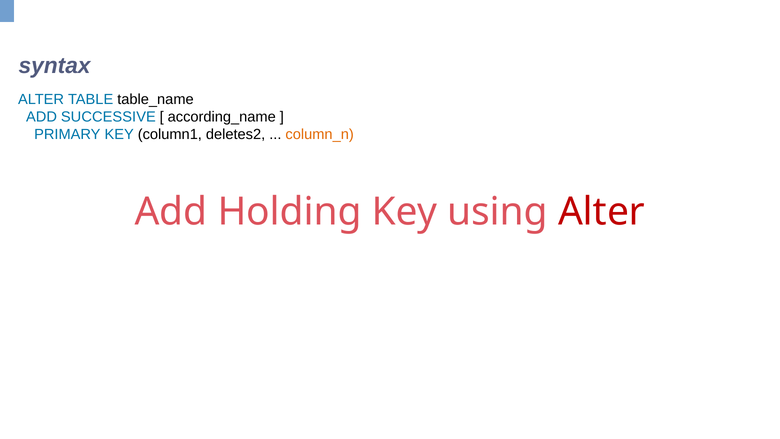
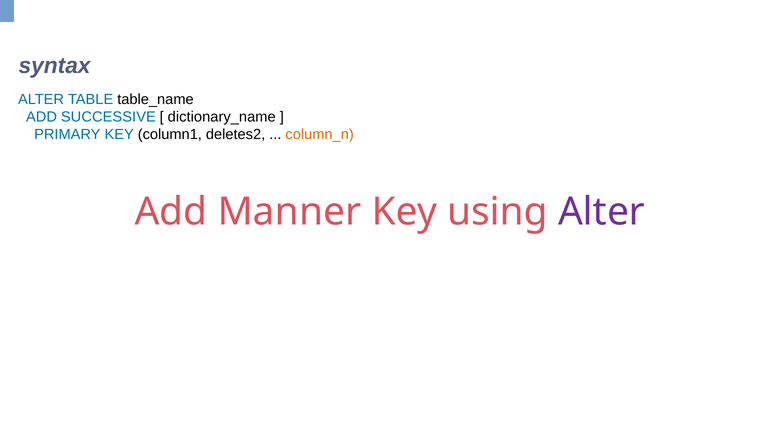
according_name: according_name -> dictionary_name
Holding: Holding -> Manner
Alter at (602, 212) colour: red -> purple
